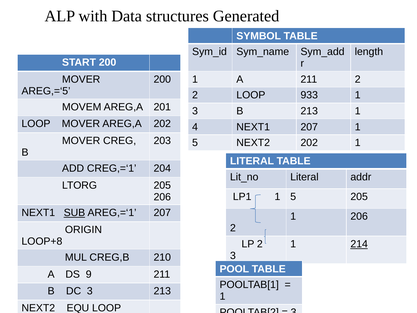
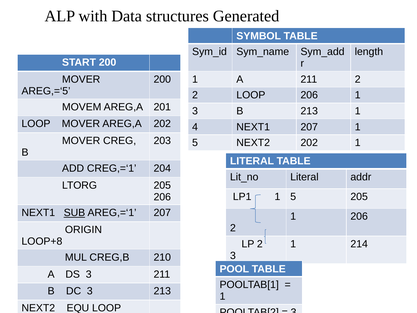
LOOP 933: 933 -> 206
214 at (359, 244) underline: present -> none
DS 9: 9 -> 3
